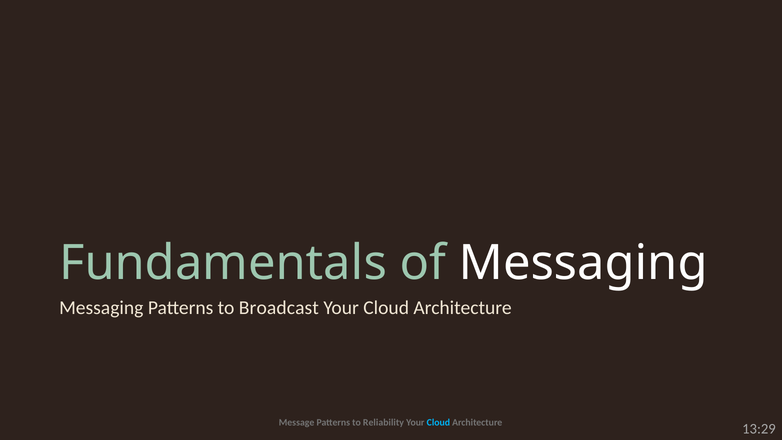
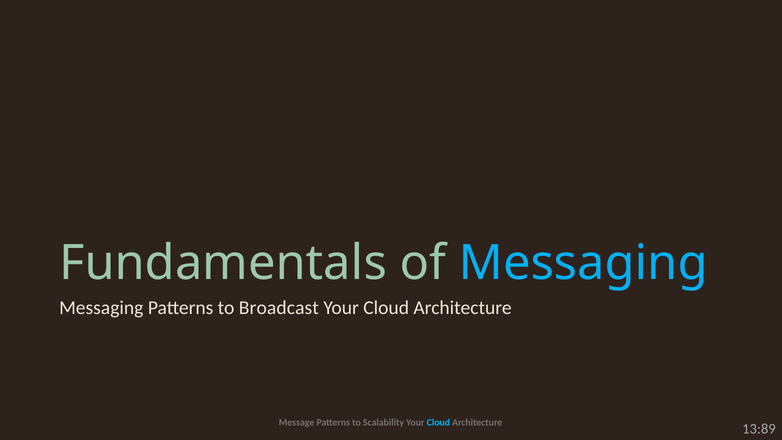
Messaging at (583, 263) colour: white -> light blue
Reliability: Reliability -> Scalability
13:29: 13:29 -> 13:89
